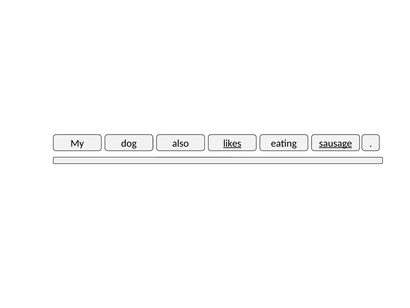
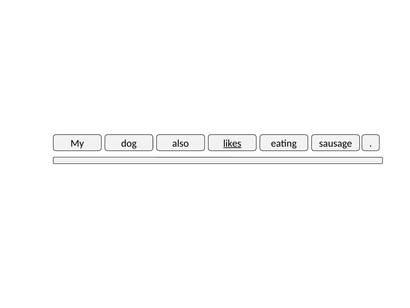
sausage underline: present -> none
